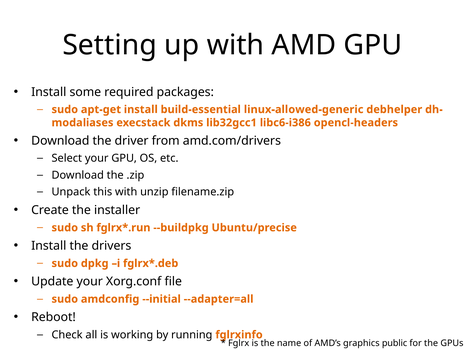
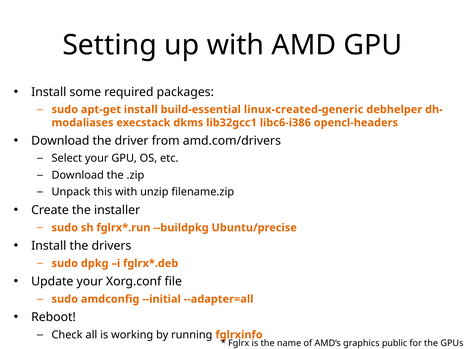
linux-allowed-generic: linux-allowed-generic -> linux-created-generic
